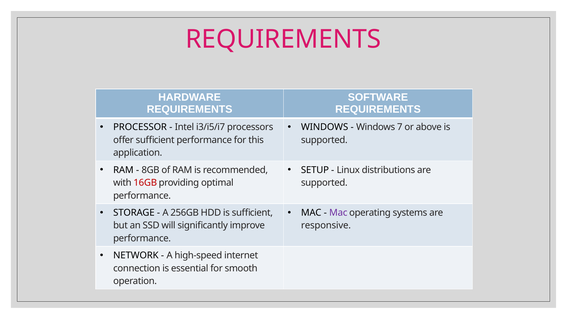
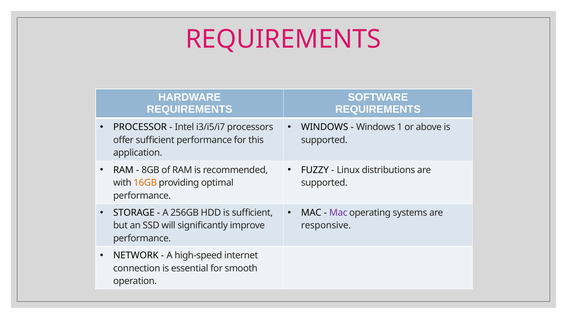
7: 7 -> 1
SETUP: SETUP -> FUZZY
16GB colour: red -> orange
